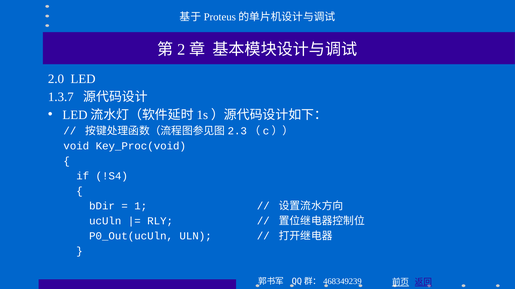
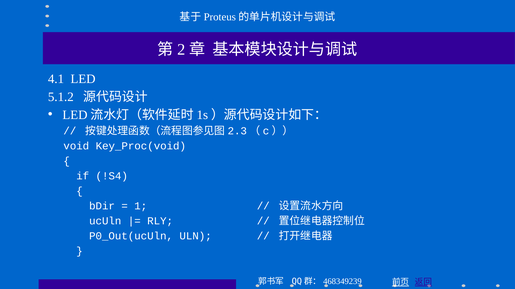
2.0: 2.0 -> 4.1
1.3.7: 1.3.7 -> 5.1.2
